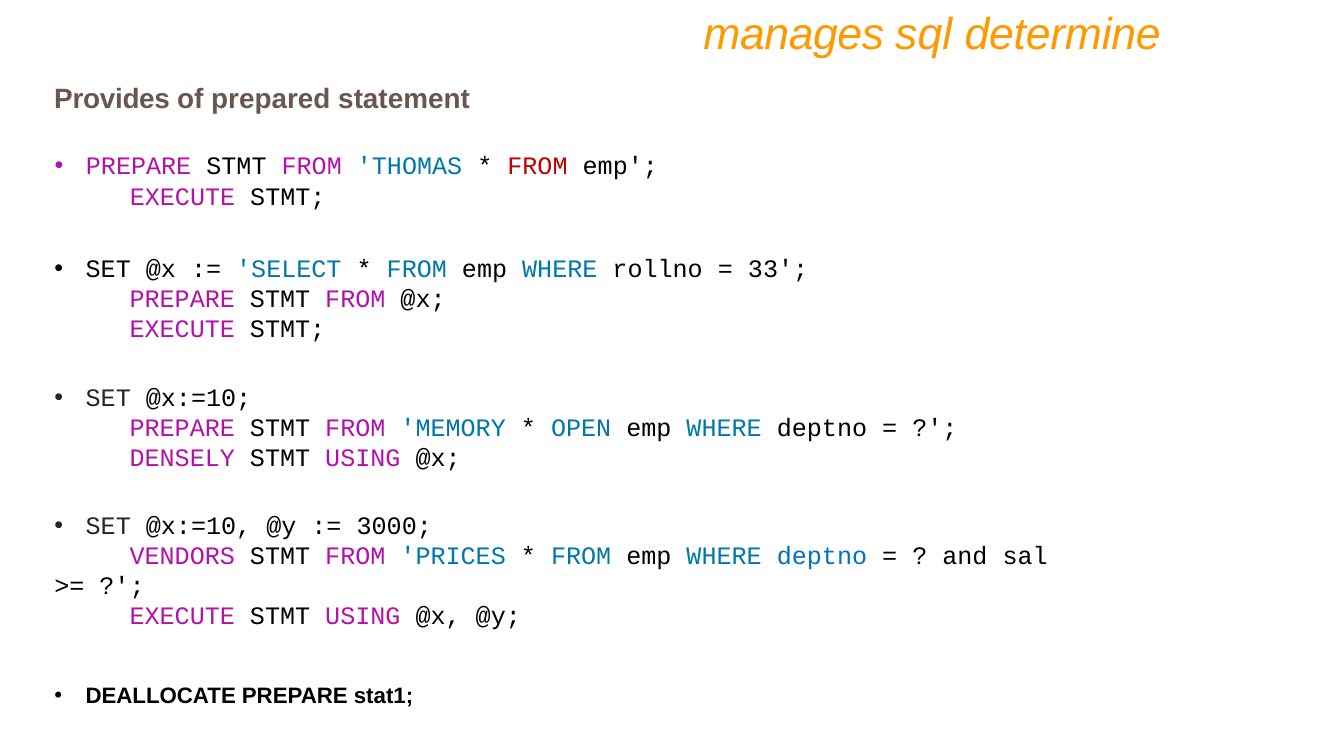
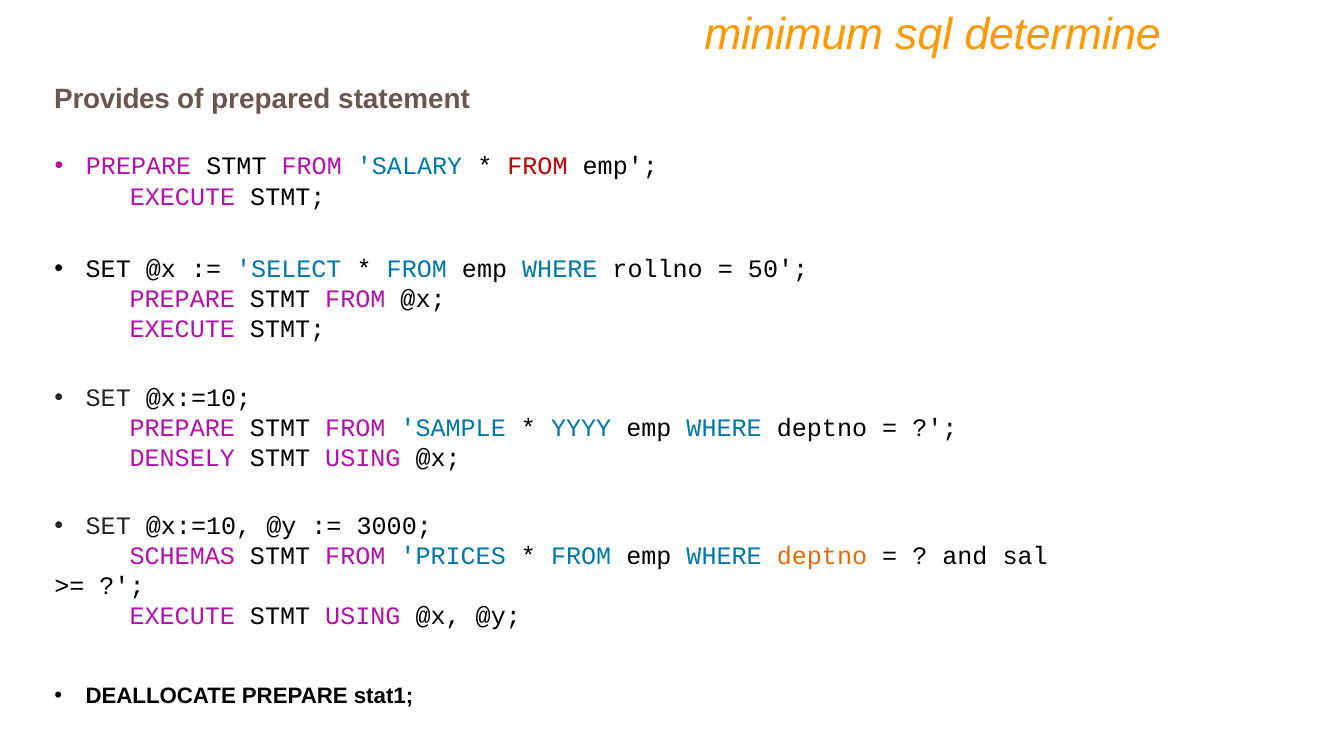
manages: manages -> minimum
THOMAS: THOMAS -> SALARY
33: 33 -> 50
MEMORY: MEMORY -> SAMPLE
OPEN: OPEN -> YYYY
VENDORS: VENDORS -> SCHEMAS
deptno at (822, 556) colour: blue -> orange
